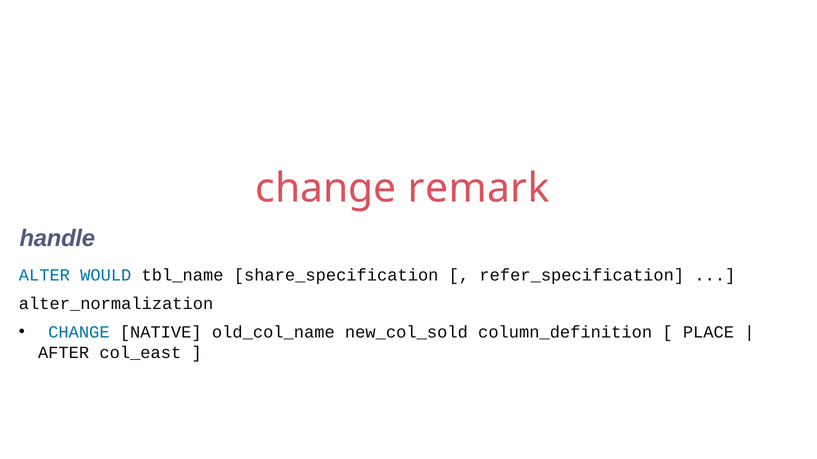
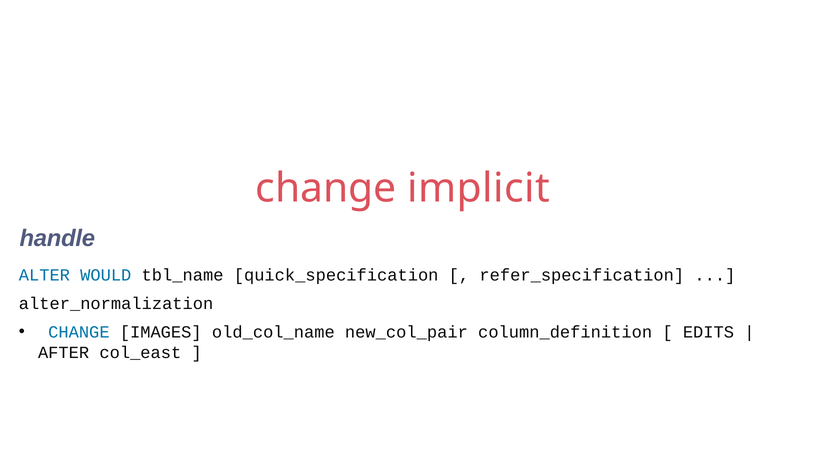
remark: remark -> implicit
share_specification: share_specification -> quick_specification
NATIVE: NATIVE -> IMAGES
new_col_sold: new_col_sold -> new_col_pair
PLACE: PLACE -> EDITS
